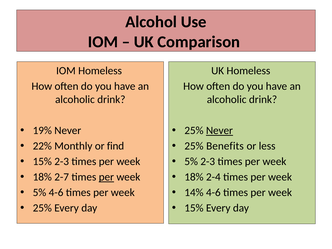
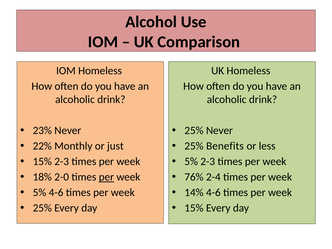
19%: 19% -> 23%
Never at (219, 131) underline: present -> none
find: find -> just
2-7: 2-7 -> 2-0
18% at (194, 177): 18% -> 76%
